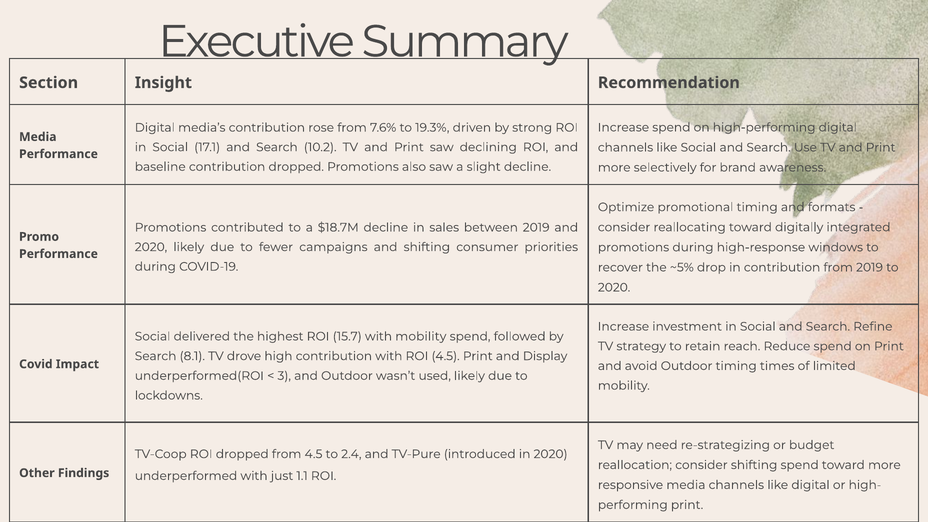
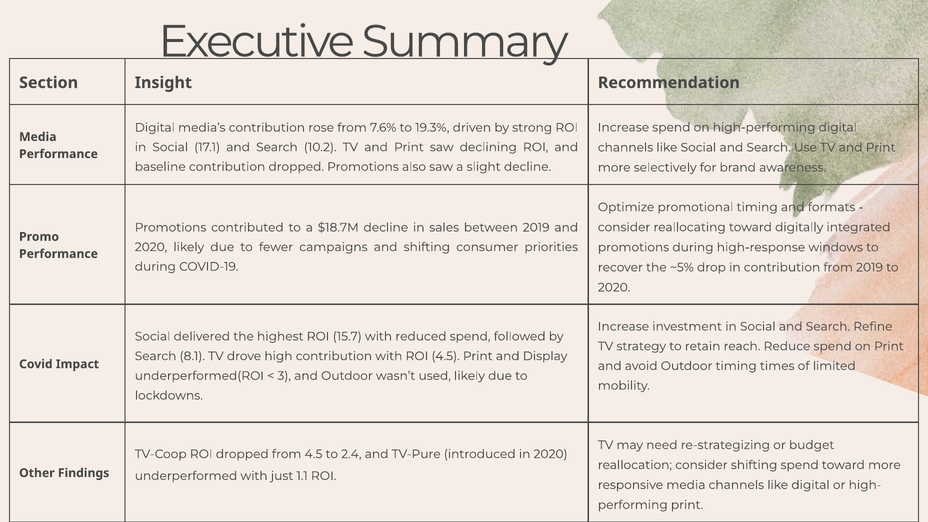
with mobility: mobility -> reduced
